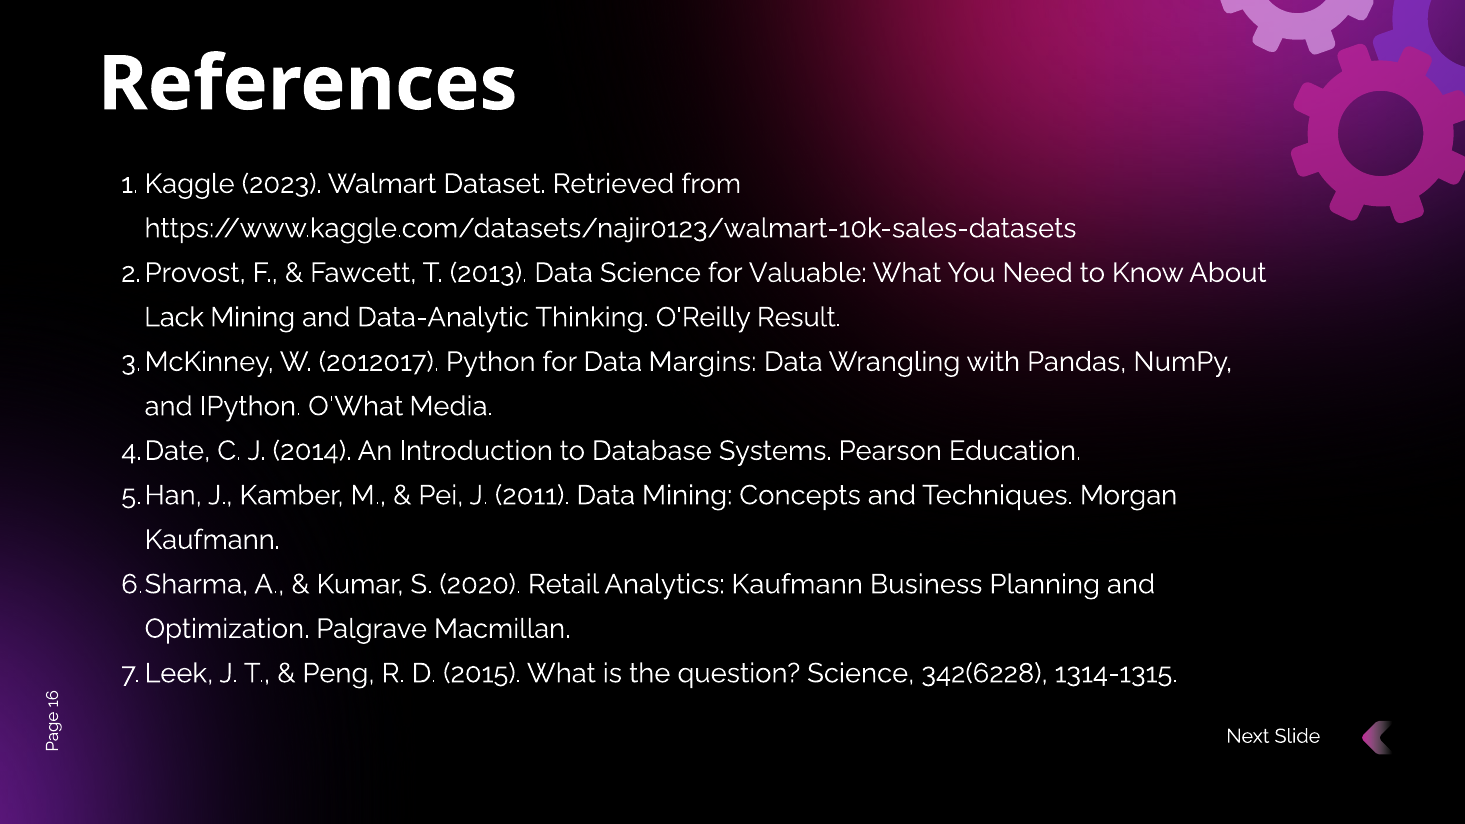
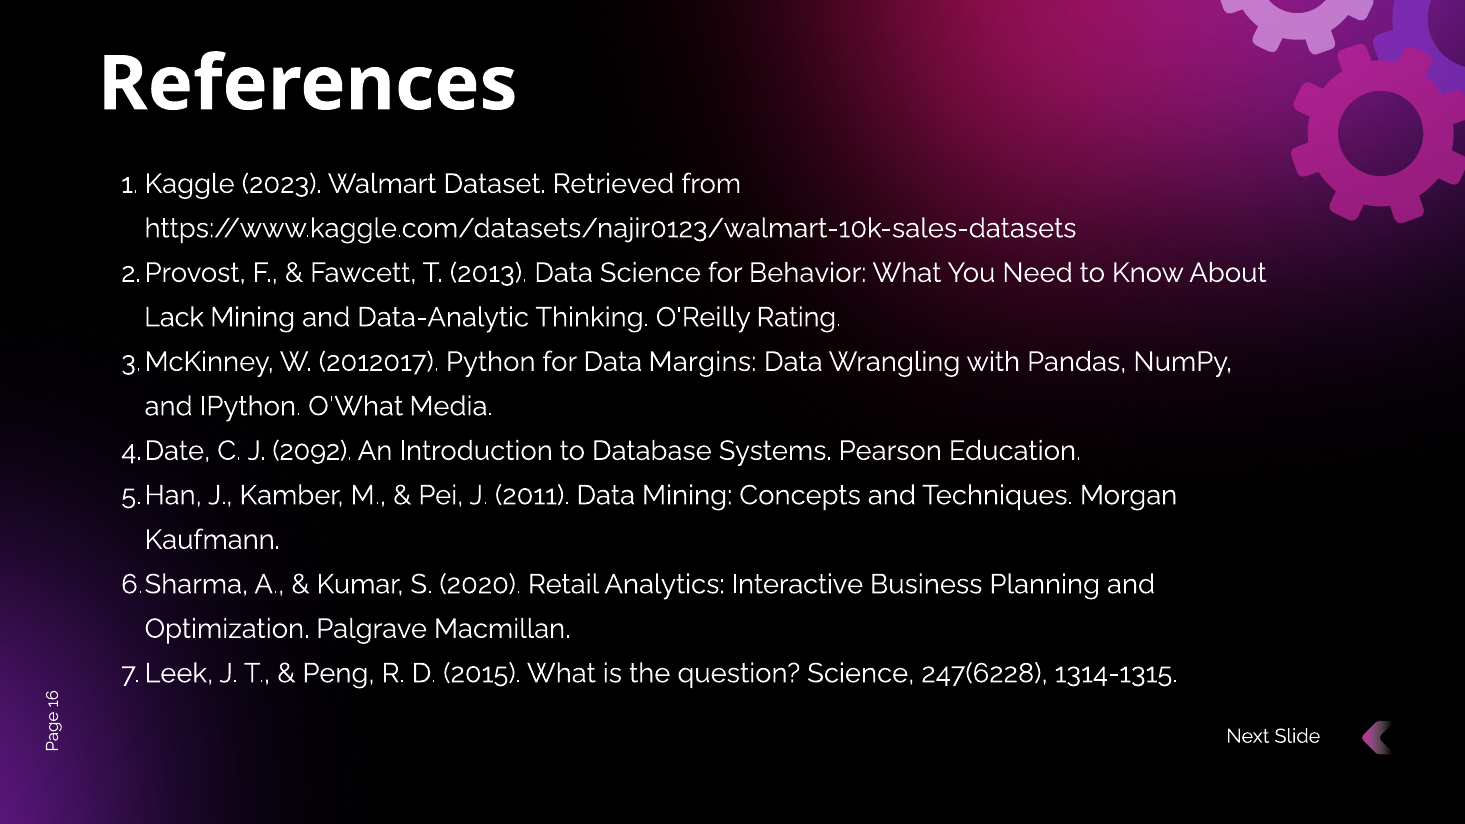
Valuable: Valuable -> Behavior
Result: Result -> Rating
2014: 2014 -> 2092
Analytics Kaufmann: Kaufmann -> Interactive
342(6228: 342(6228 -> 247(6228
